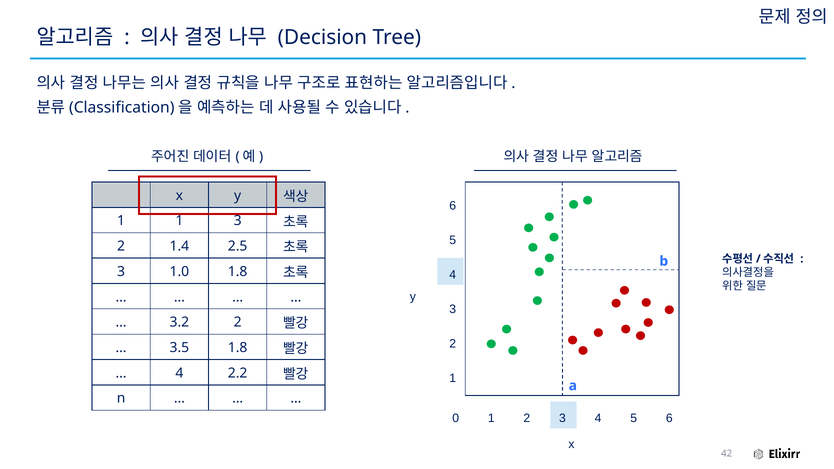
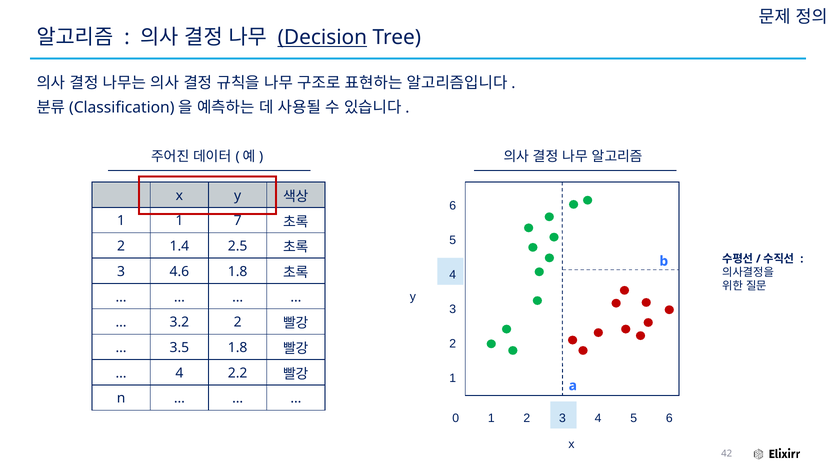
Decision underline: none -> present
1 3: 3 -> 7
1.0: 1.0 -> 4.6
